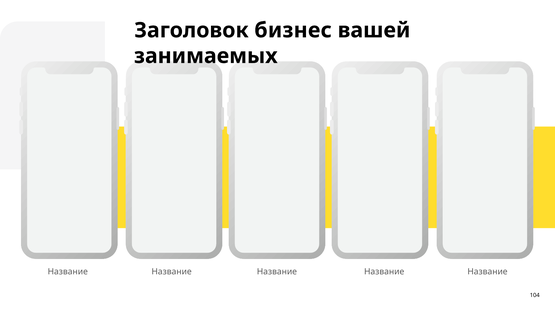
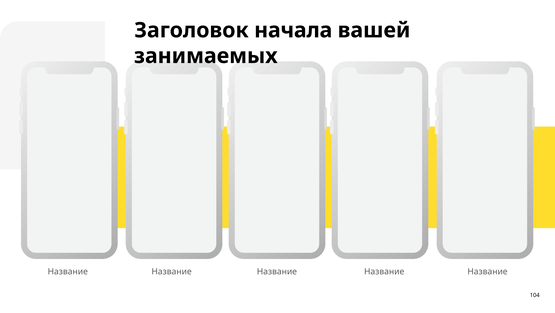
бизнес: бизнес -> начала
